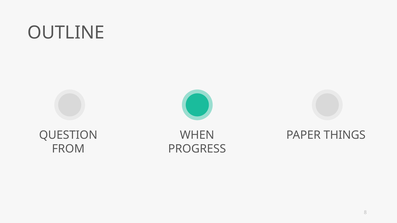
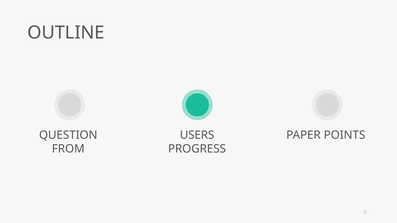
WHEN: WHEN -> USERS
THINGS: THINGS -> POINTS
